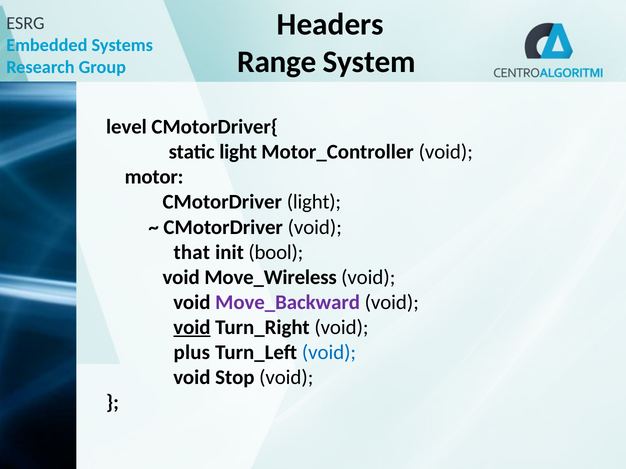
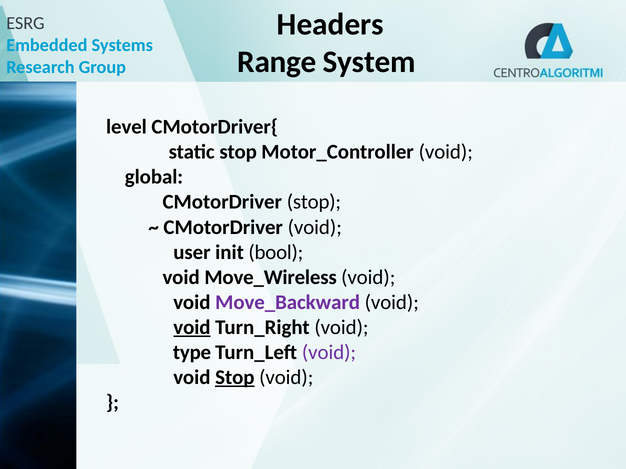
static light: light -> stop
motor: motor -> global
CMotorDriver light: light -> stop
that: that -> user
plus: plus -> type
void at (329, 353) colour: blue -> purple
Stop at (235, 378) underline: none -> present
